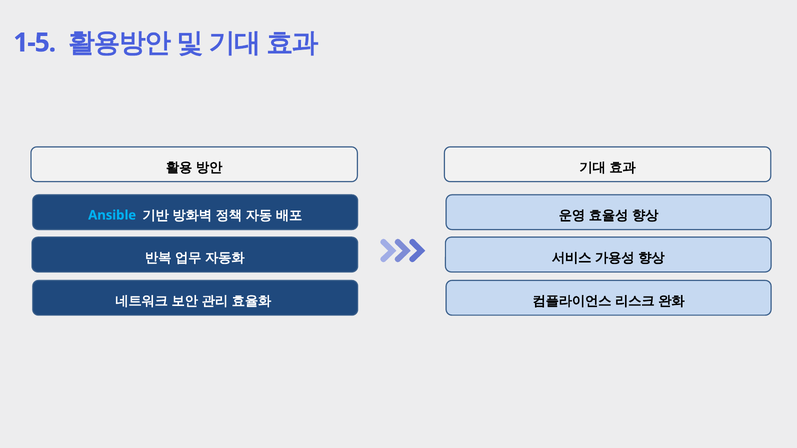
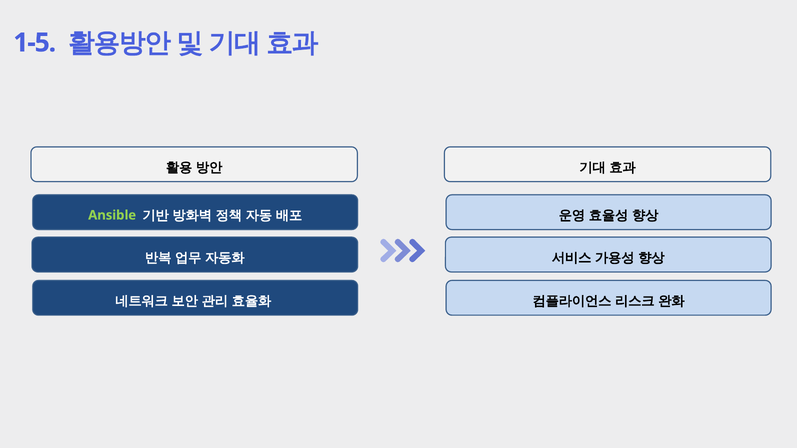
Ansible colour: light blue -> light green
